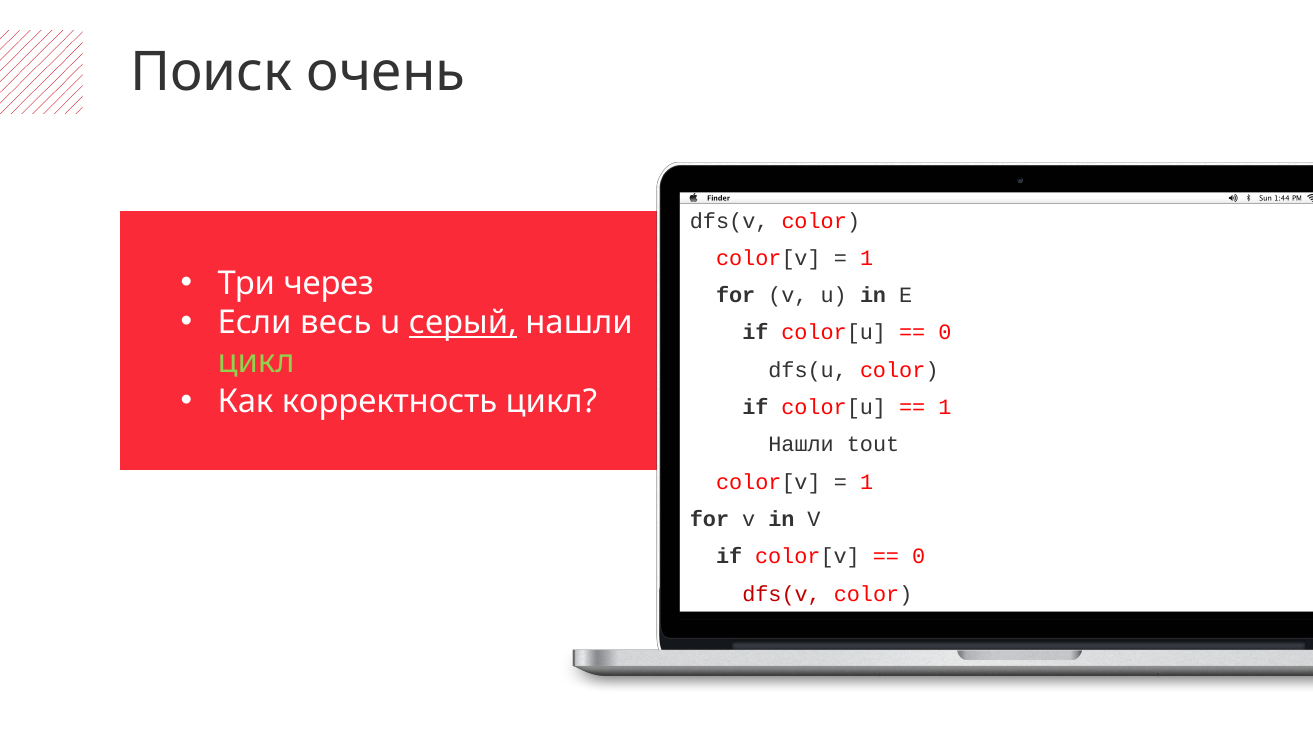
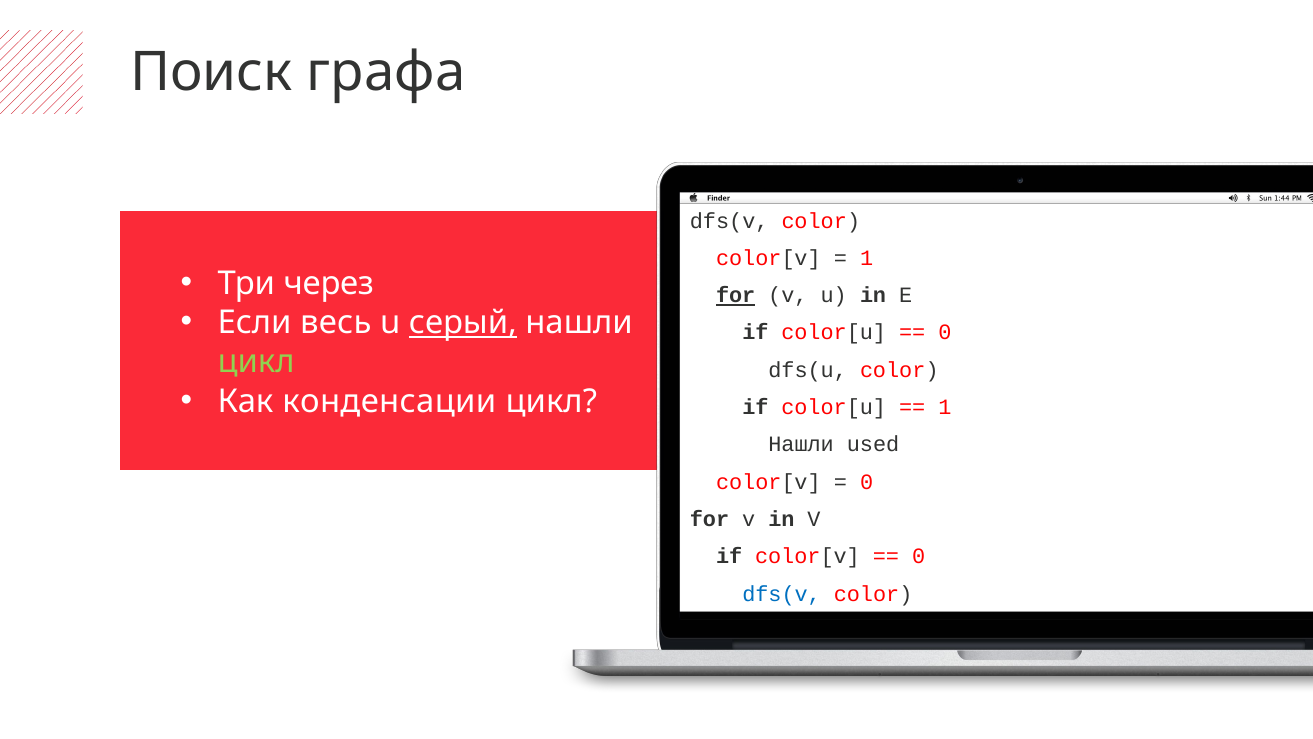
очень: очень -> графа
for at (736, 295) underline: none -> present
корректность: корректность -> конденсации
tout: tout -> used
1 at (867, 482): 1 -> 0
dfs(v at (782, 594) colour: red -> blue
